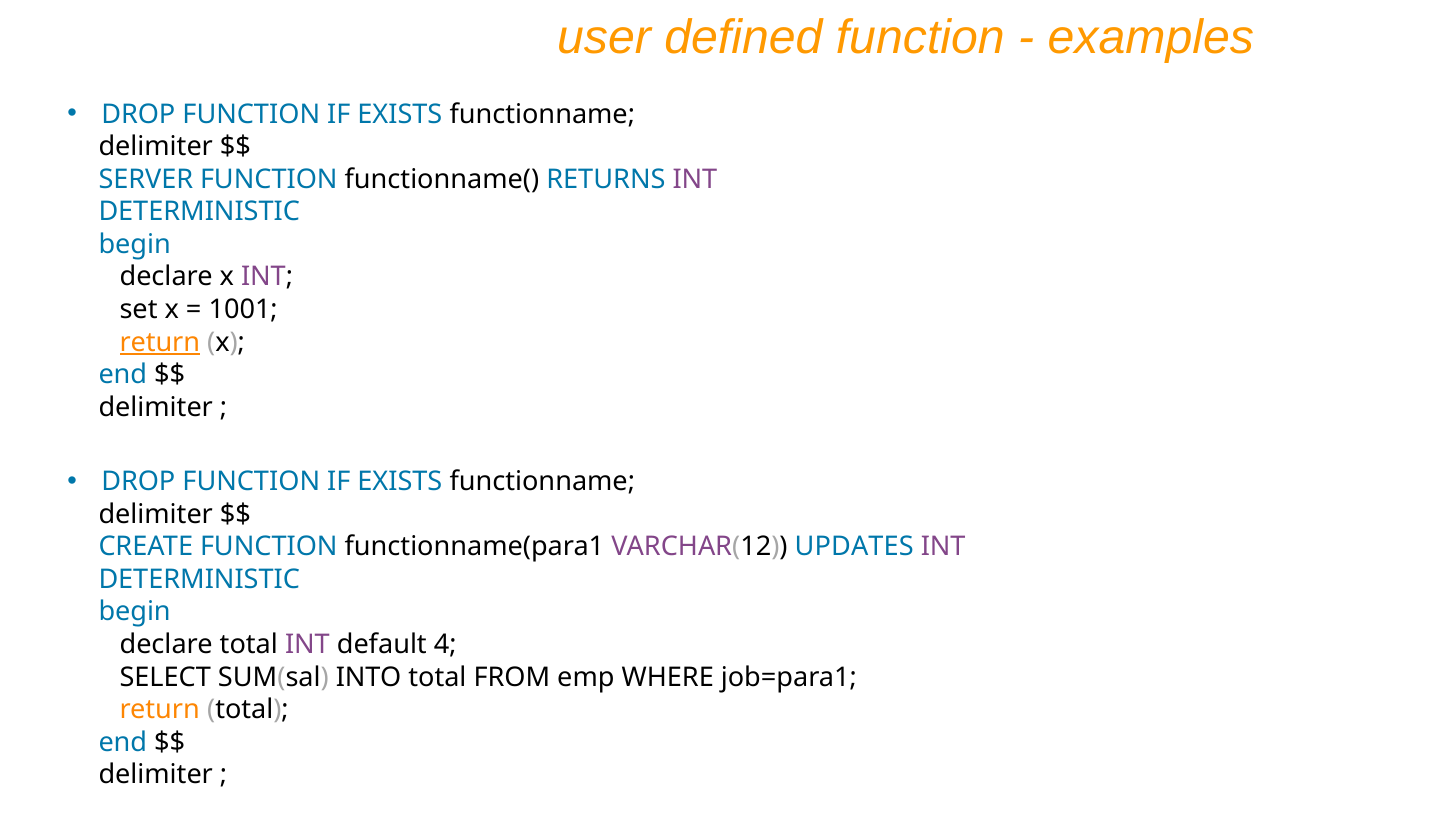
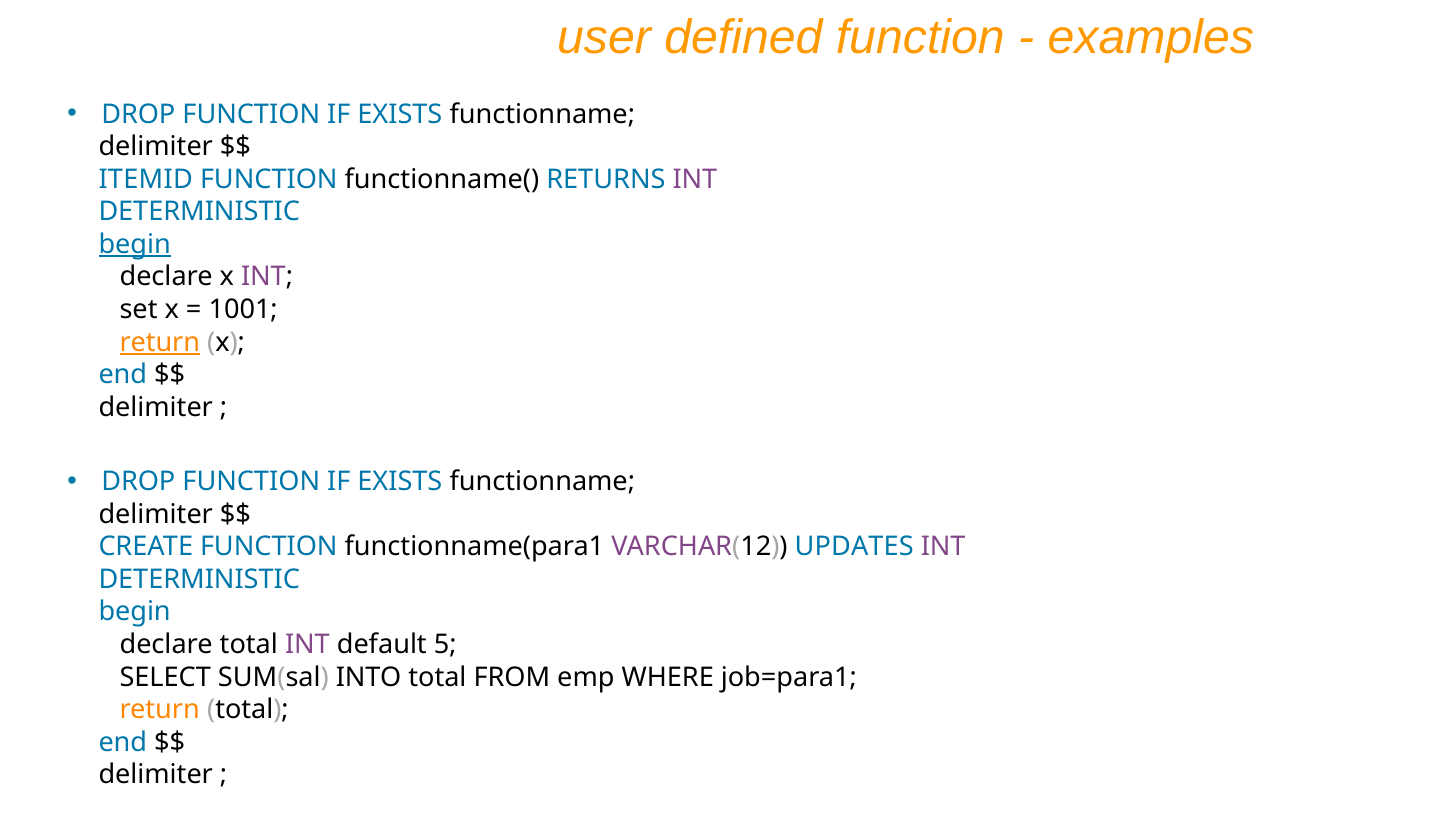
SERVER: SERVER -> ITEMID
begin at (135, 245) underline: none -> present
4: 4 -> 5
